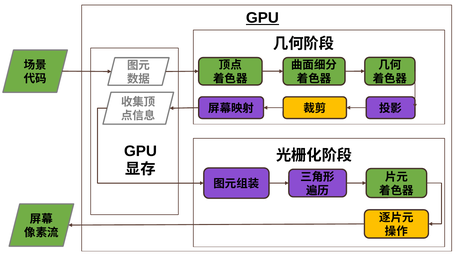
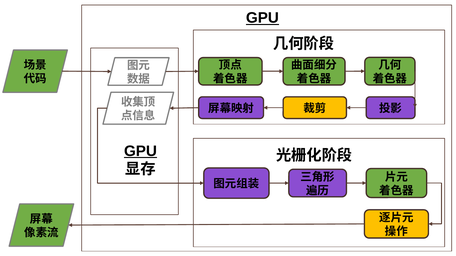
GPU at (140, 151) underline: none -> present
